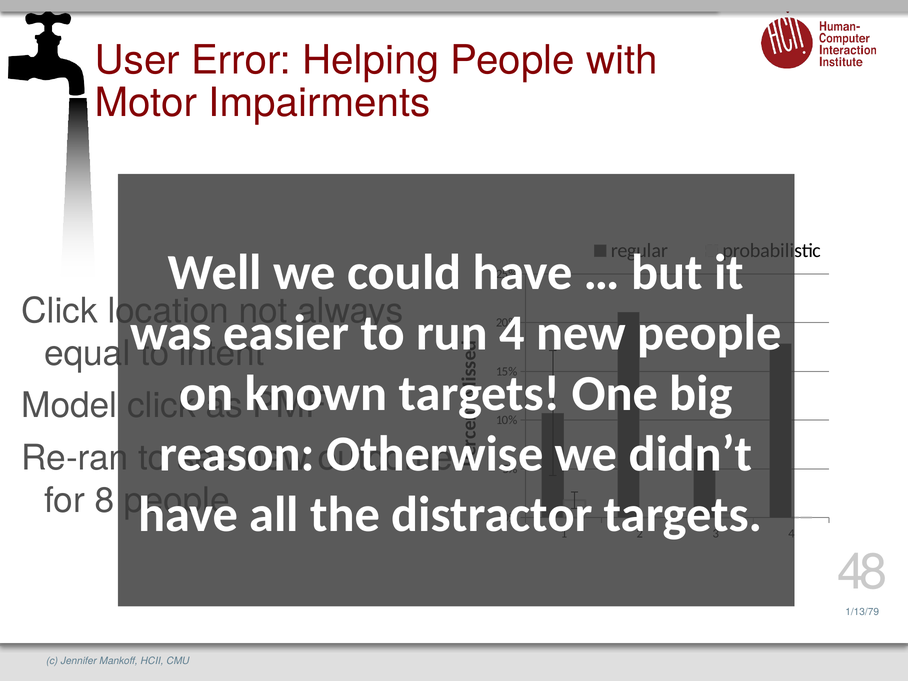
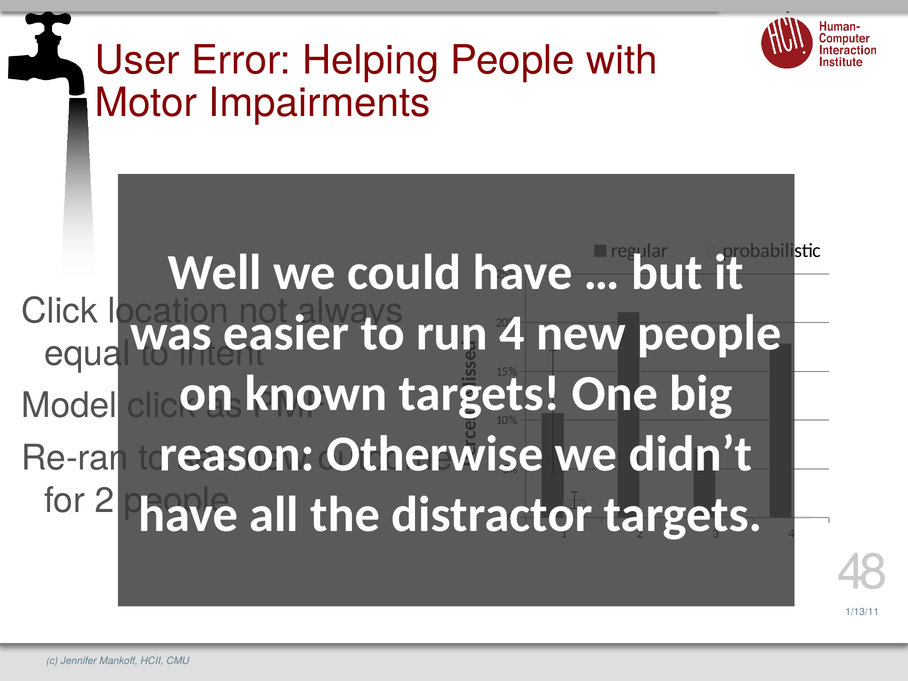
for 8: 8 -> 2
1/13/79: 1/13/79 -> 1/13/11
